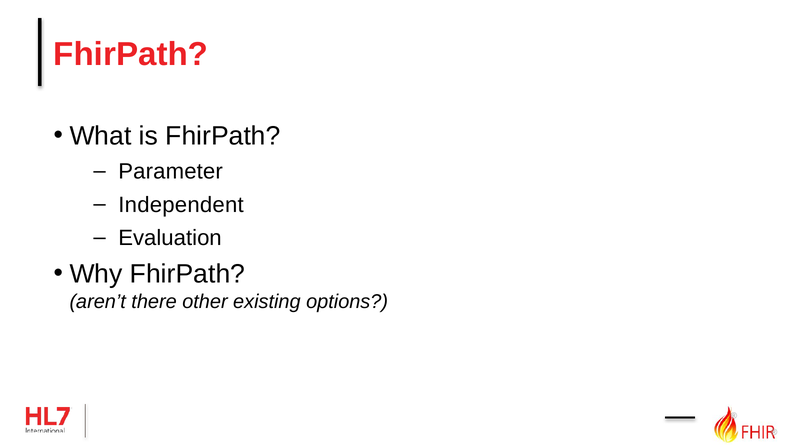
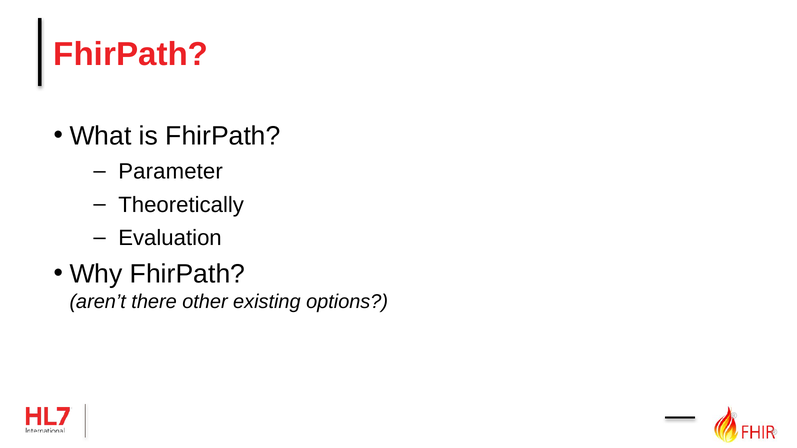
Independent: Independent -> Theoretically
